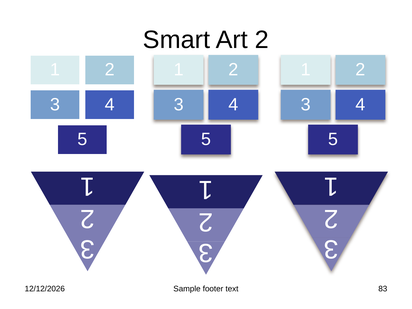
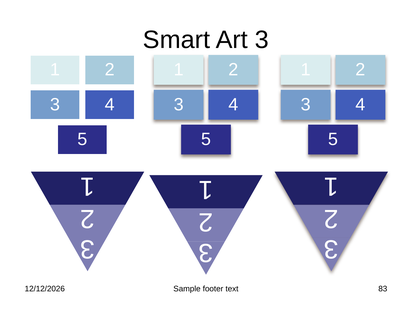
Art 2: 2 -> 3
